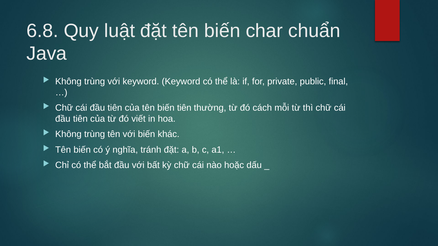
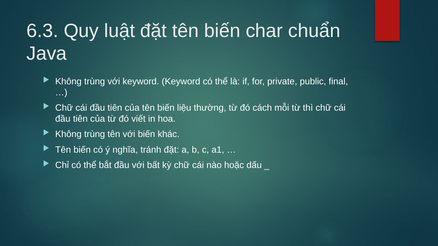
6.8: 6.8 -> 6.3
biến tiên: tiên -> liệu
